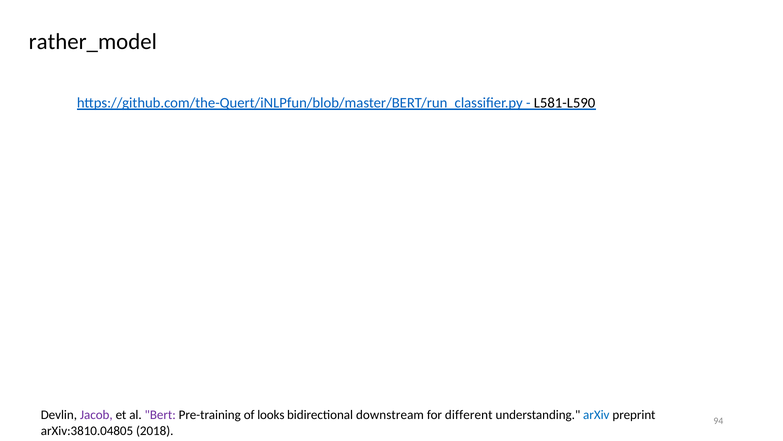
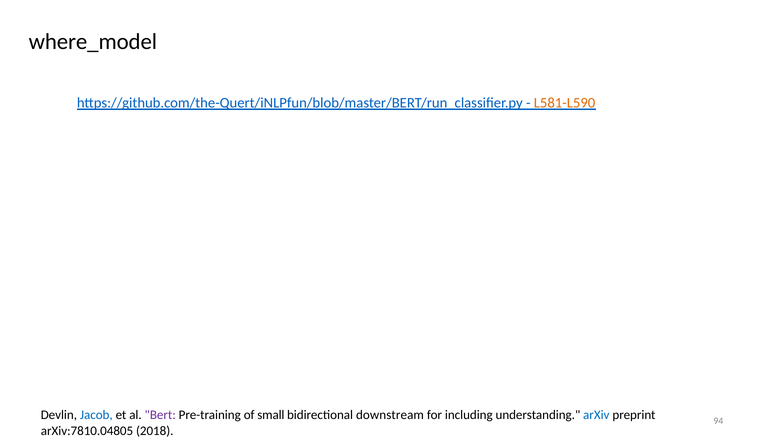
rather_model: rather_model -> where_model
L581-L590 colour: black -> orange
Jacob colour: purple -> blue
looks: looks -> small
different: different -> including
arXiv:3810.04805: arXiv:3810.04805 -> arXiv:7810.04805
